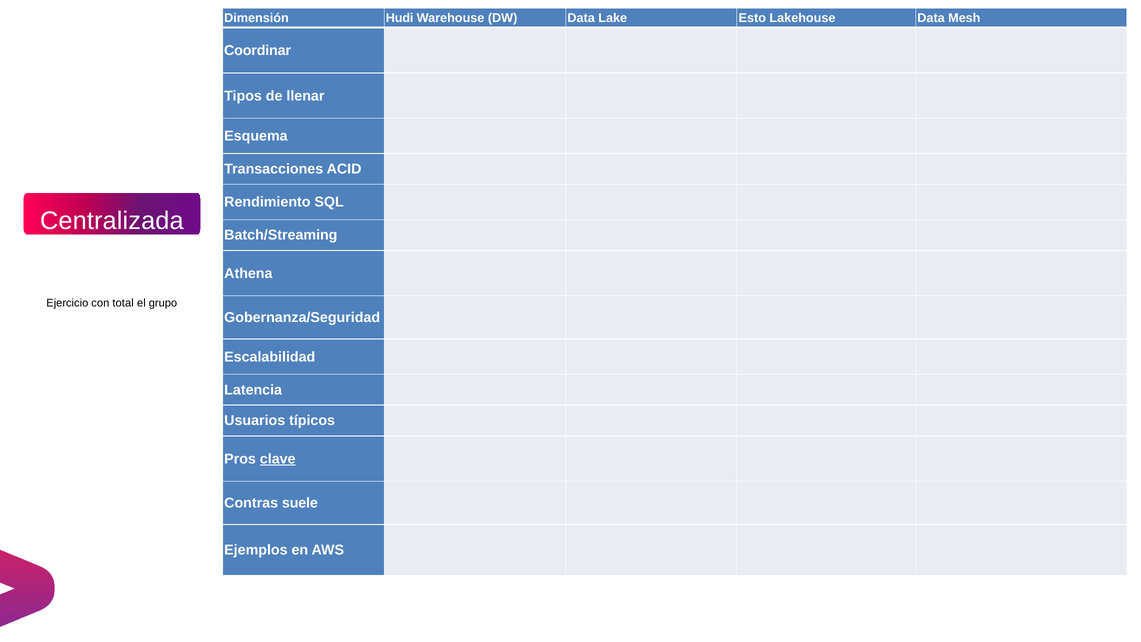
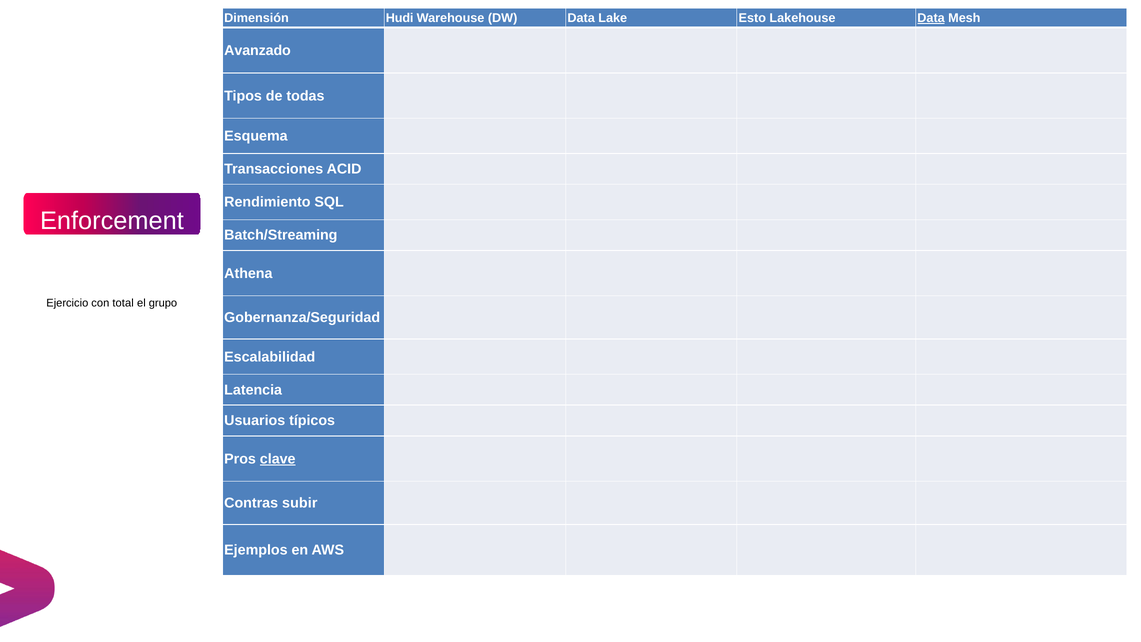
Data at (931, 18) underline: none -> present
Coordinar: Coordinar -> Avanzado
llenar: llenar -> todas
Centralizada: Centralizada -> Enforcement
suele: suele -> subir
